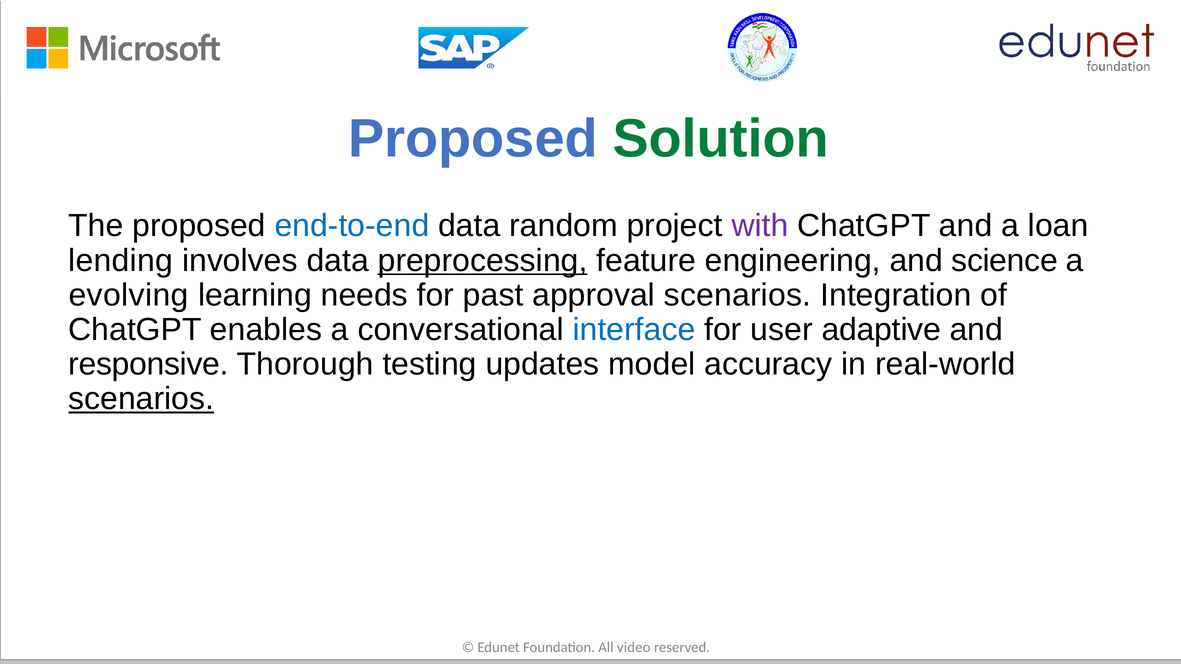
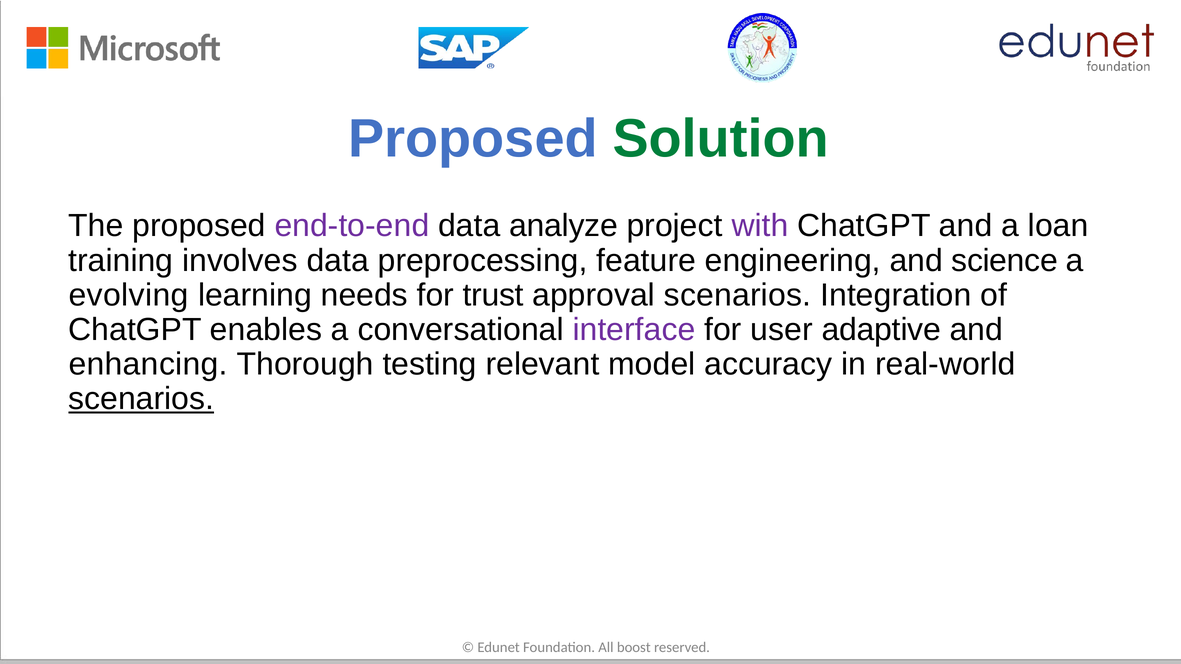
end-to-end colour: blue -> purple
random: random -> analyze
lending: lending -> training
preprocessing underline: present -> none
past: past -> trust
interface colour: blue -> purple
responsive: responsive -> enhancing
updates: updates -> relevant
video: video -> boost
